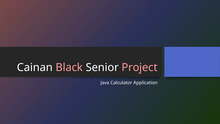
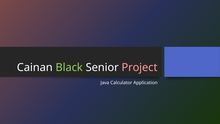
Black colour: pink -> light green
